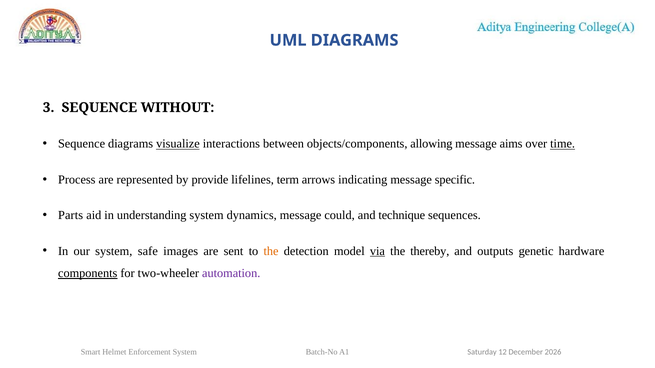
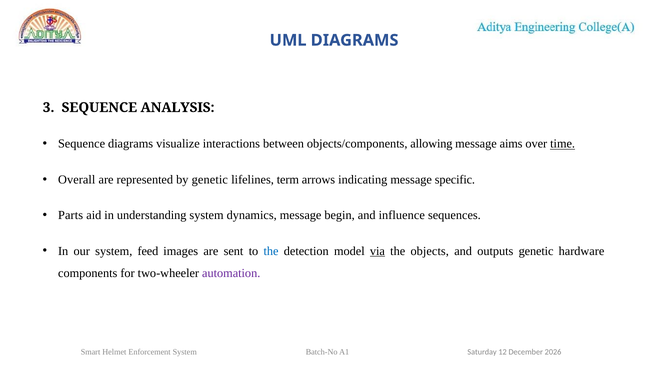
WITHOUT: WITHOUT -> ANALYSIS
visualize underline: present -> none
Process: Process -> Overall
by provide: provide -> genetic
could: could -> begin
technique: technique -> influence
safe: safe -> feed
the at (271, 251) colour: orange -> blue
thereby: thereby -> objects
components underline: present -> none
